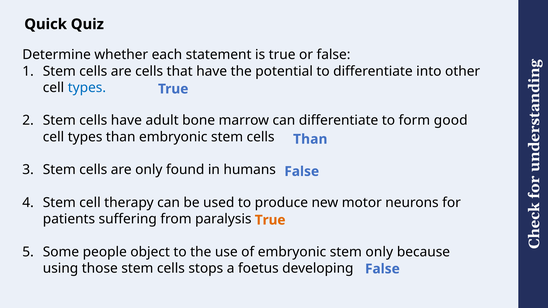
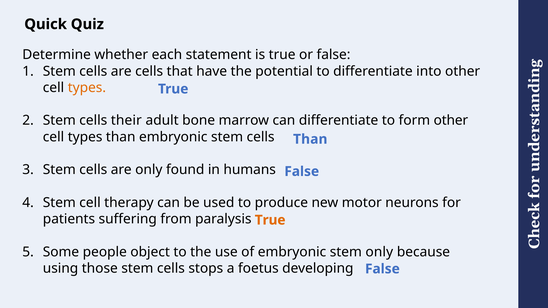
types at (87, 88) colour: blue -> orange
cells have: have -> their
form good: good -> other
